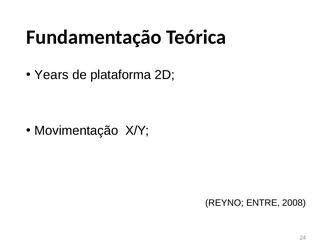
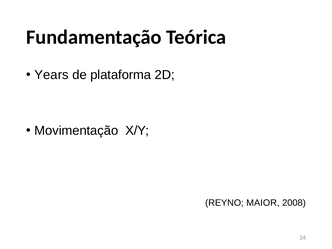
ENTRE: ENTRE -> MAIOR
